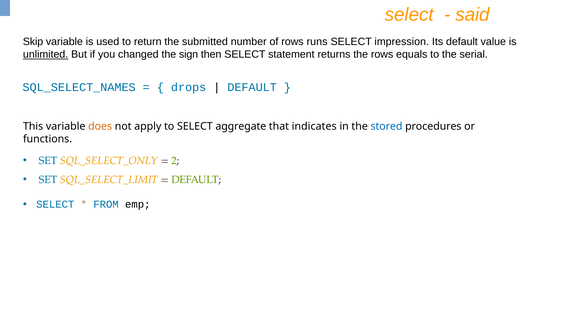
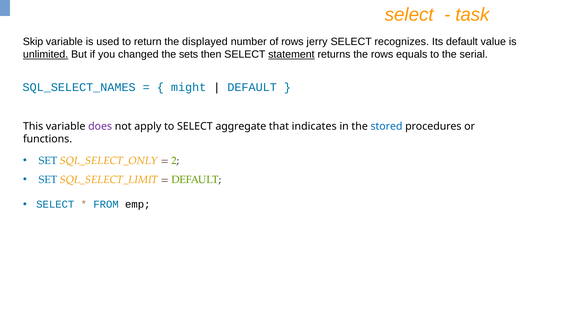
said: said -> task
submitted: submitted -> displayed
runs: runs -> jerry
impression: impression -> recognizes
sign: sign -> sets
statement underline: none -> present
drops: drops -> might
does colour: orange -> purple
